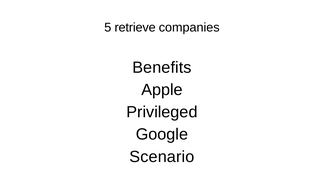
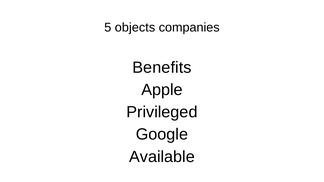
retrieve: retrieve -> objects
Scenario: Scenario -> Available
